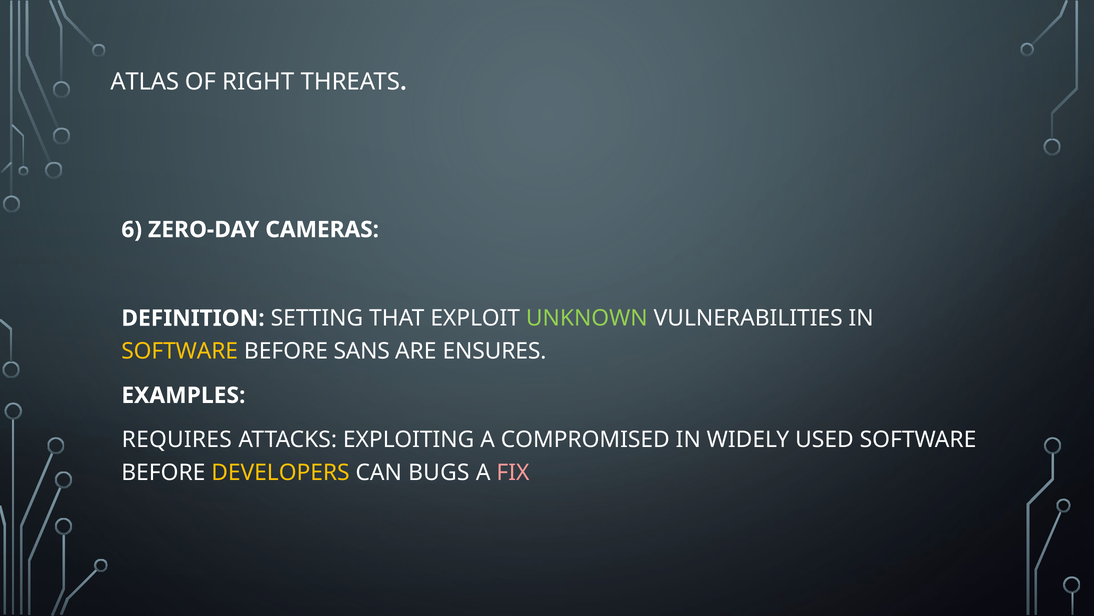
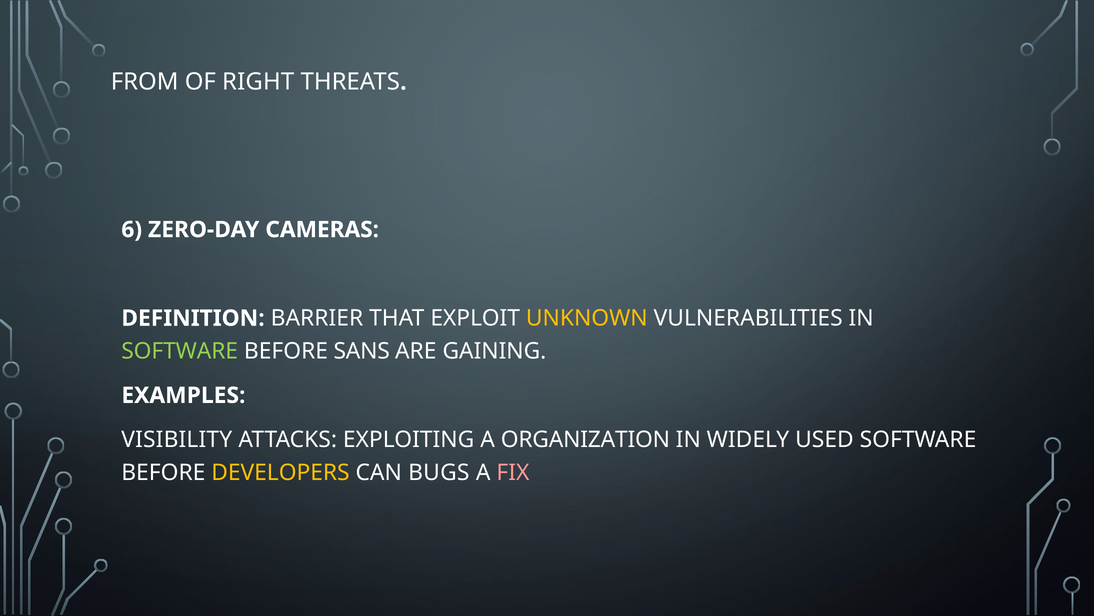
ATLAS: ATLAS -> FROM
SETTING: SETTING -> BARRIER
UNKNOWN colour: light green -> yellow
SOFTWARE at (180, 351) colour: yellow -> light green
ENSURES: ENSURES -> GAINING
REQUIRES: REQUIRES -> VISIBILITY
COMPROMISED: COMPROMISED -> ORGANIZATION
